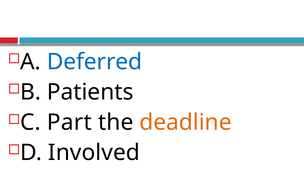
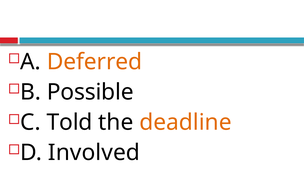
Deferred colour: blue -> orange
Patients: Patients -> Possible
Part: Part -> Told
